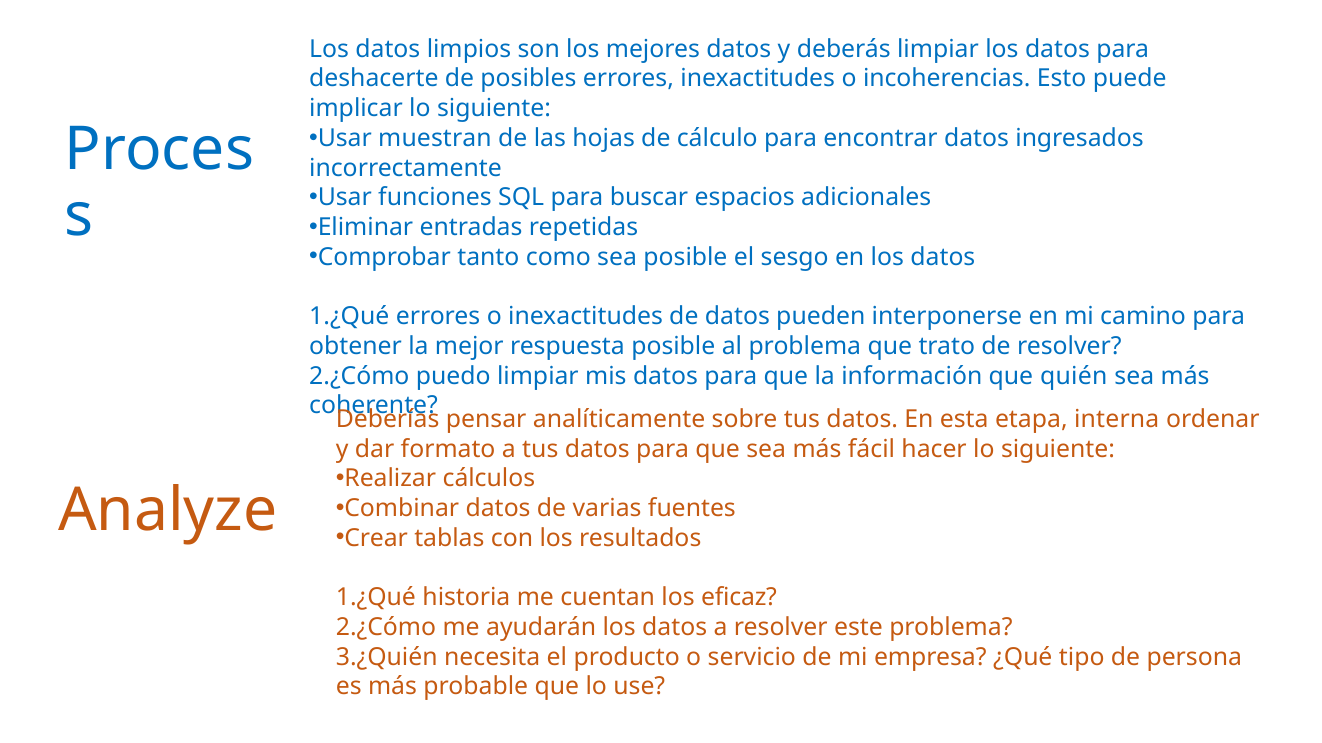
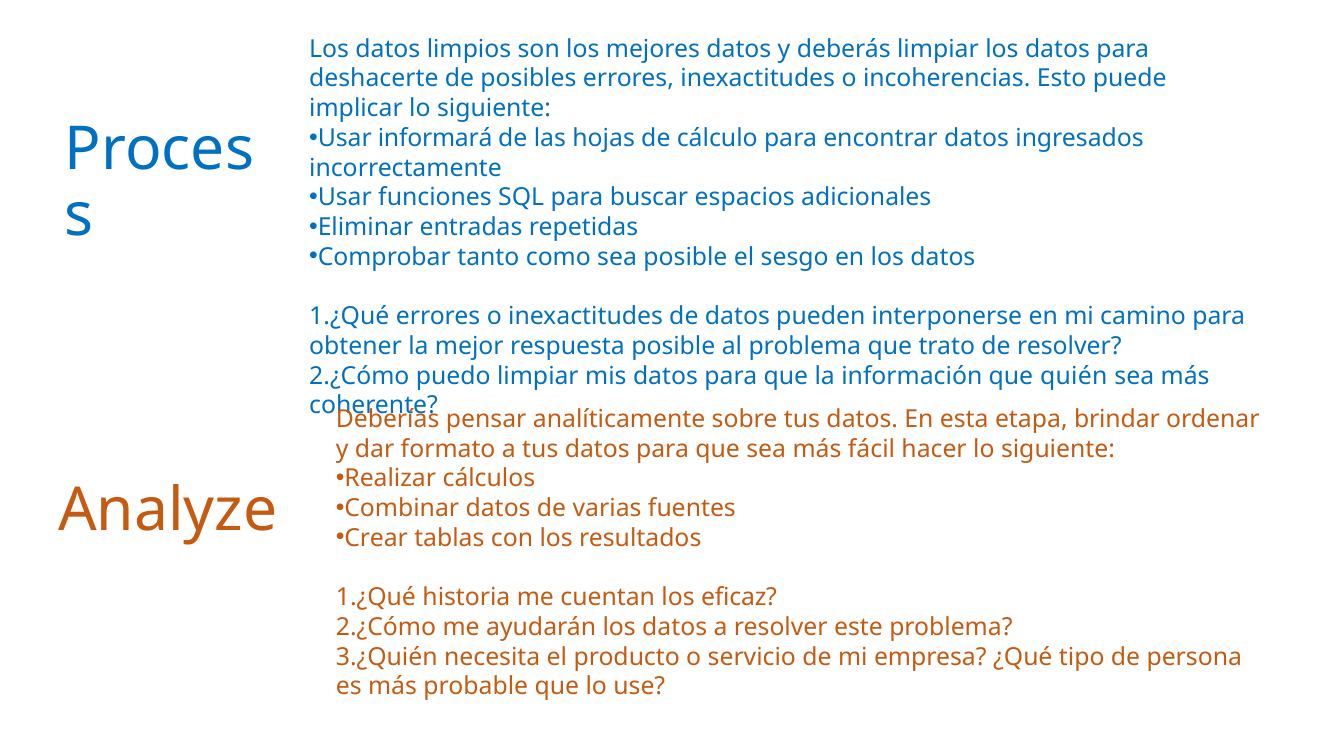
muestran: muestran -> informará
interna: interna -> brindar
